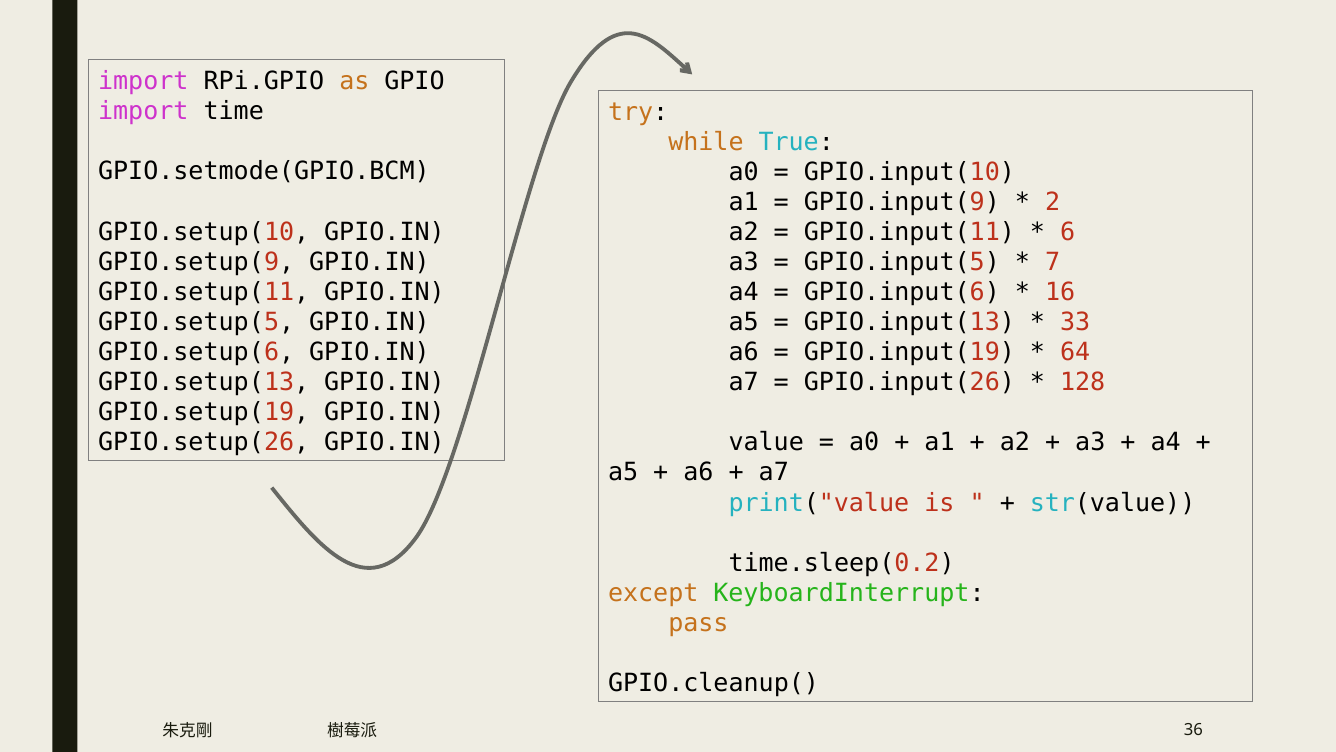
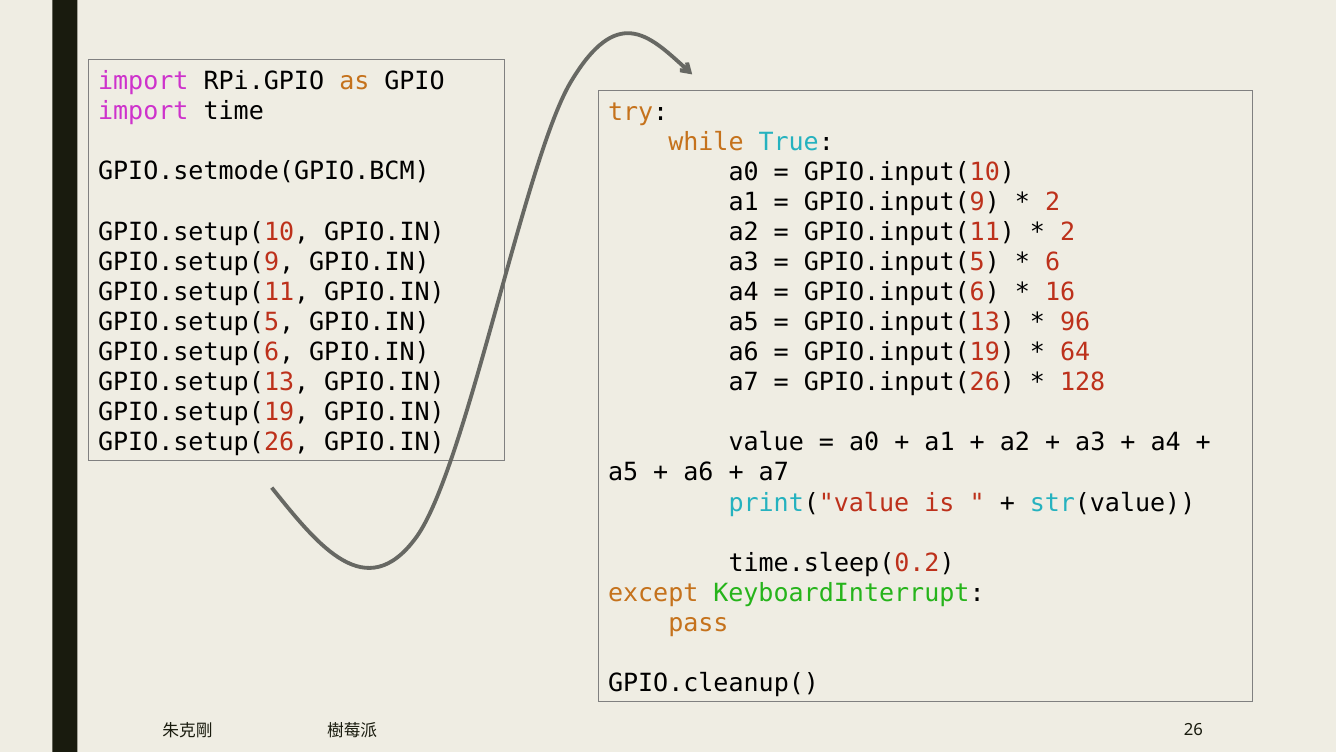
6 at (1068, 232): 6 -> 2
7: 7 -> 6
33: 33 -> 96
36: 36 -> 26
